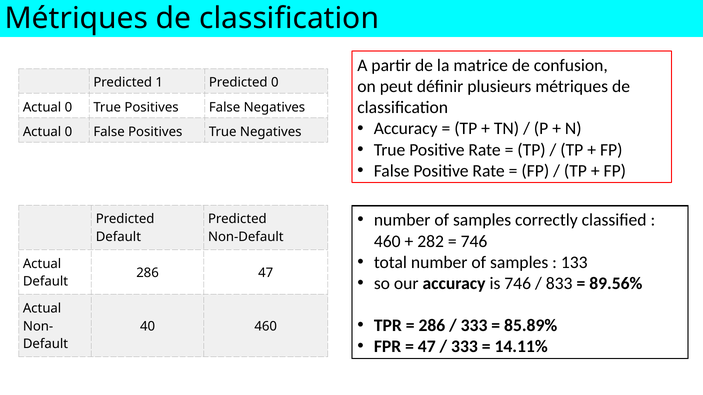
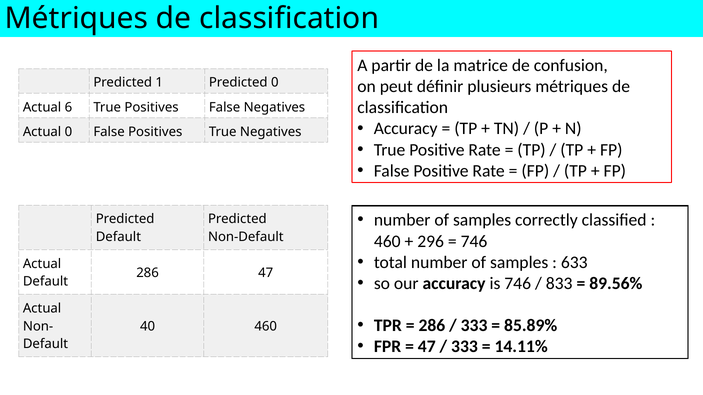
0 at (68, 107): 0 -> 6
282: 282 -> 296
133: 133 -> 633
